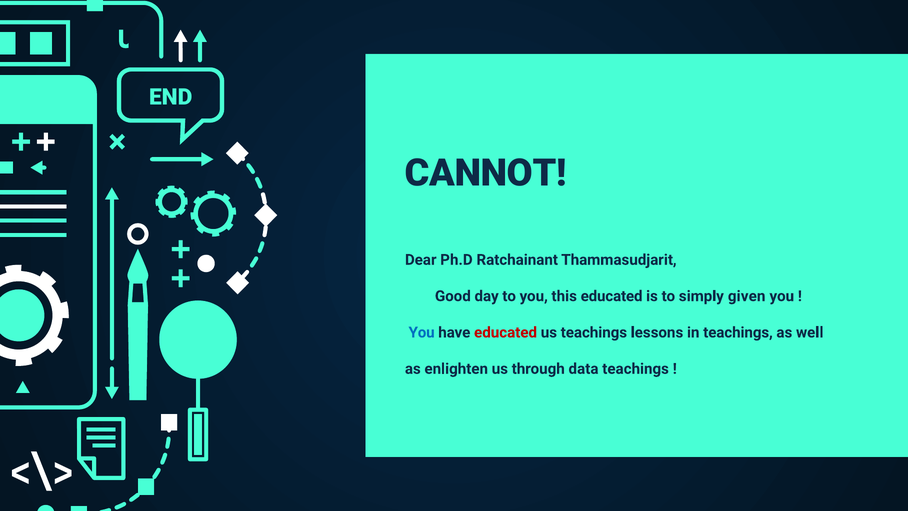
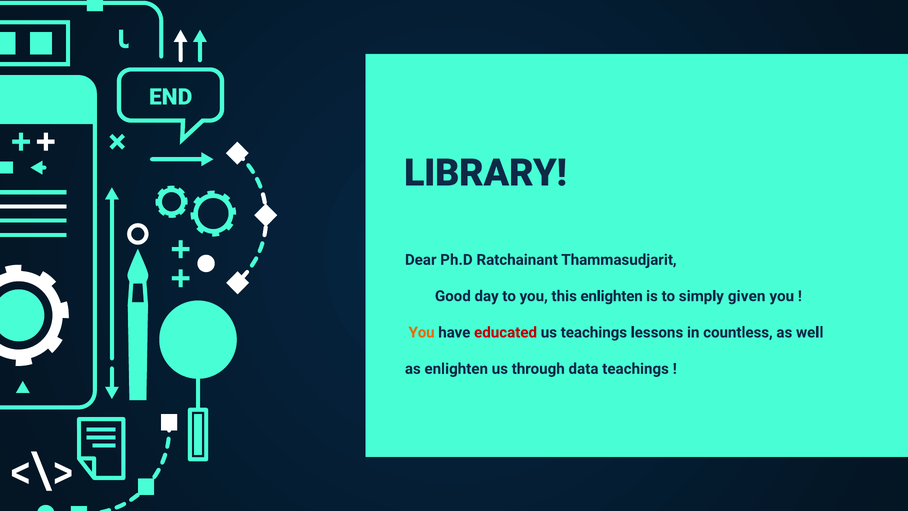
CANNOT: CANNOT -> LIBRARY
this educated: educated -> enlighten
You at (422, 332) colour: blue -> orange
in teachings: teachings -> countless
